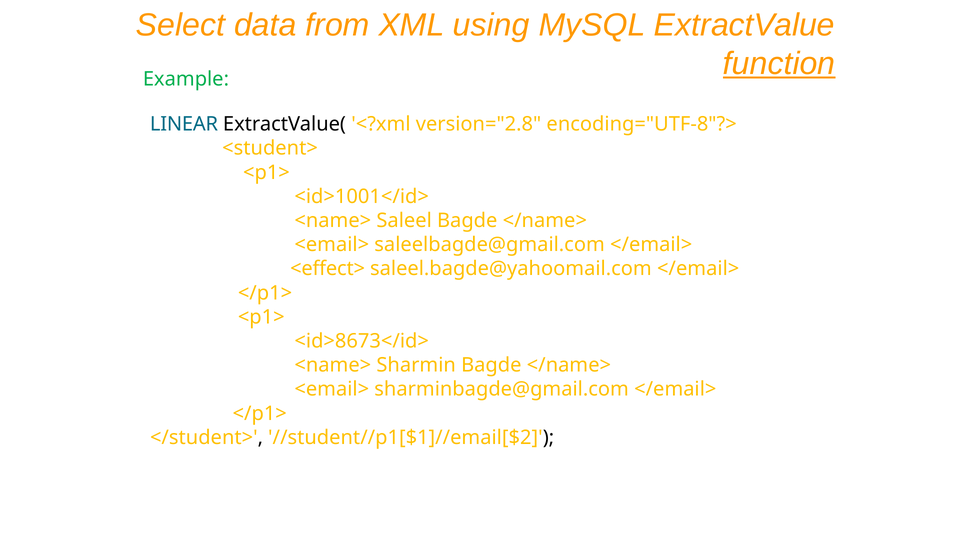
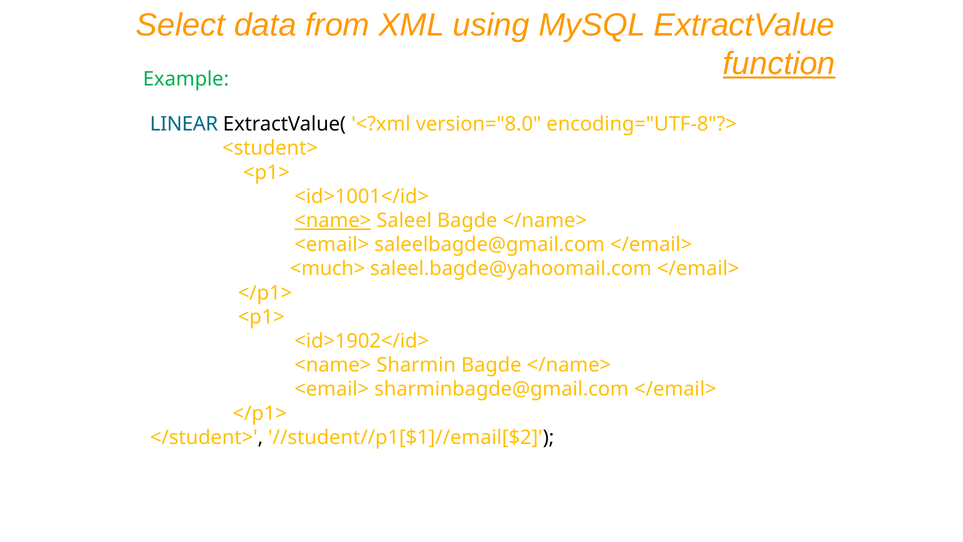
version="2.8: version="2.8 -> version="8.0
<name> at (333, 221) underline: none -> present
<effect>: <effect> -> <much>
<id>8673</id>: <id>8673</id> -> <id>1902</id>
